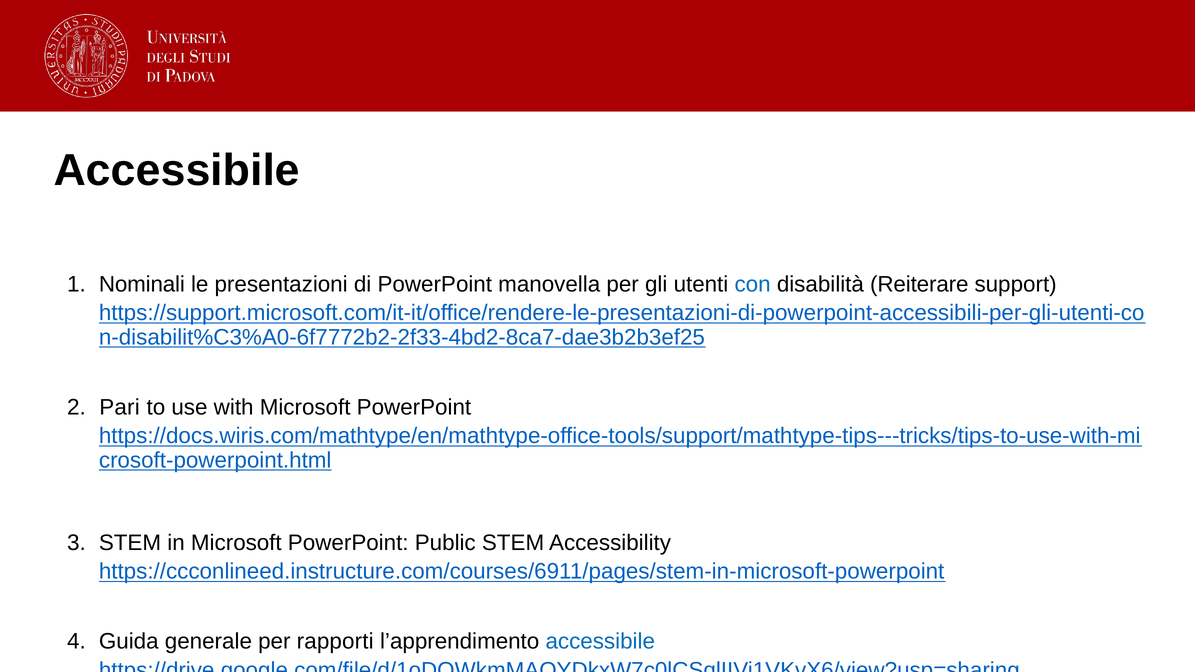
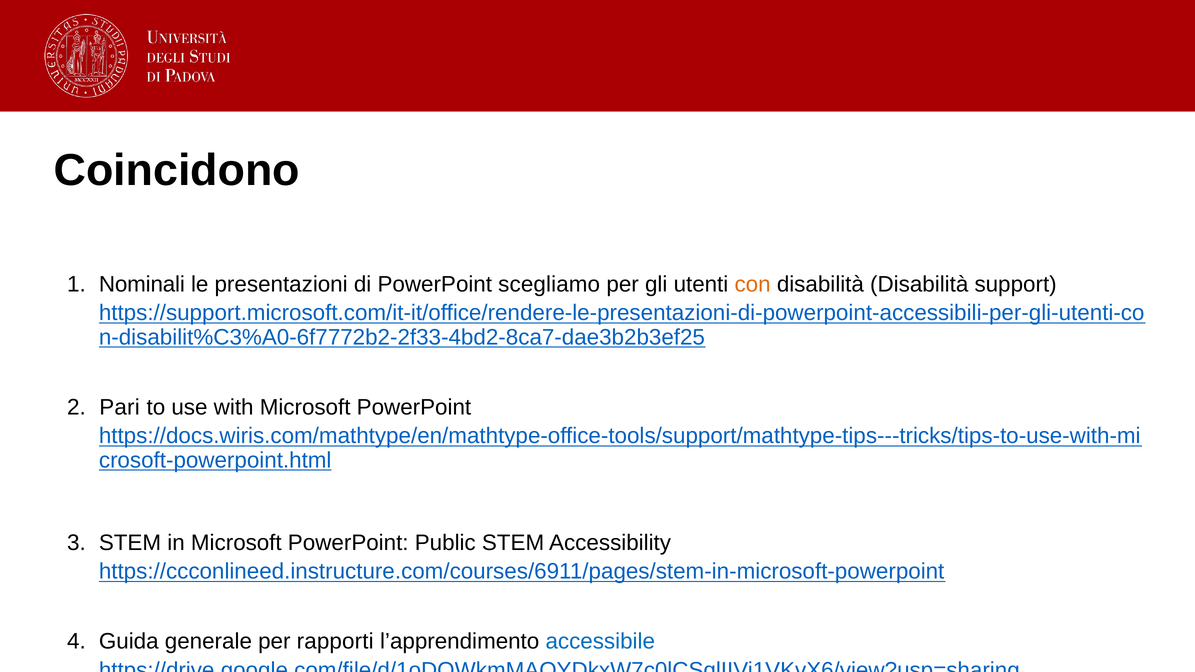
Accessibile at (177, 171): Accessibile -> Coincidono
manovella: manovella -> scegliamo
con colour: blue -> orange
disabilità Reiterare: Reiterare -> Disabilità
